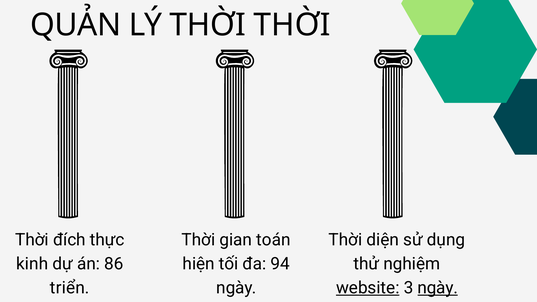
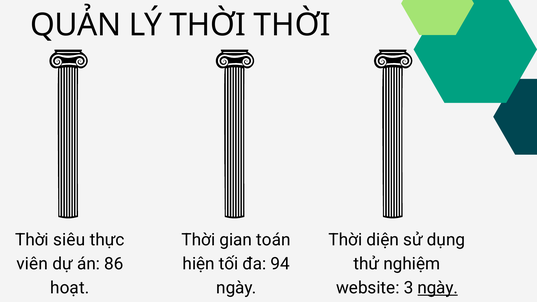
đích: đích -> siêu
kinh: kinh -> viên
triển: triển -> hoạt
website underline: present -> none
